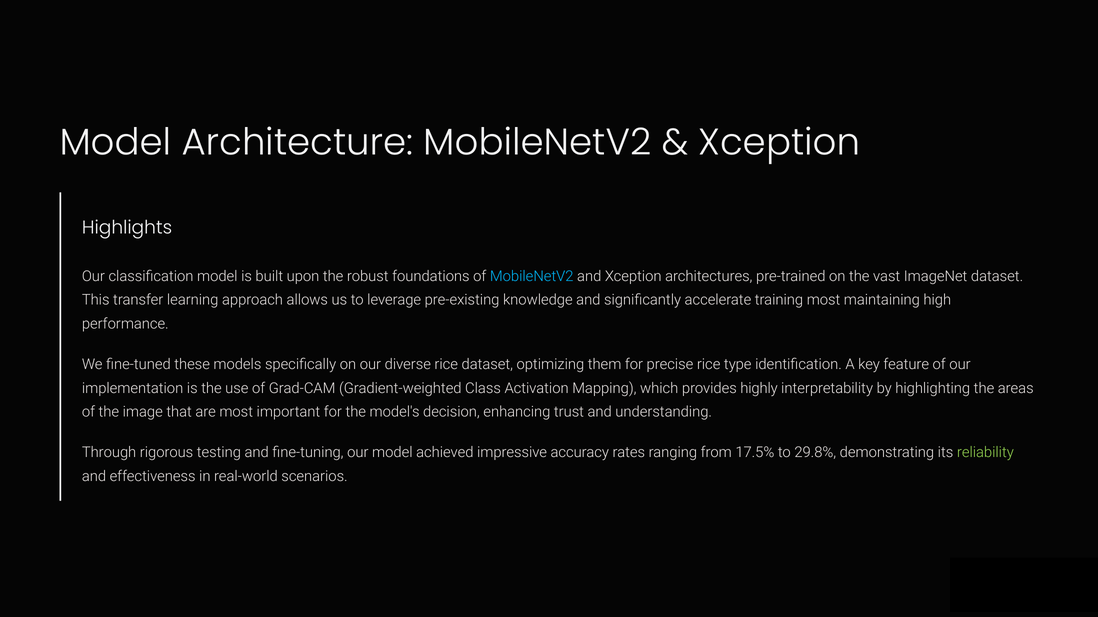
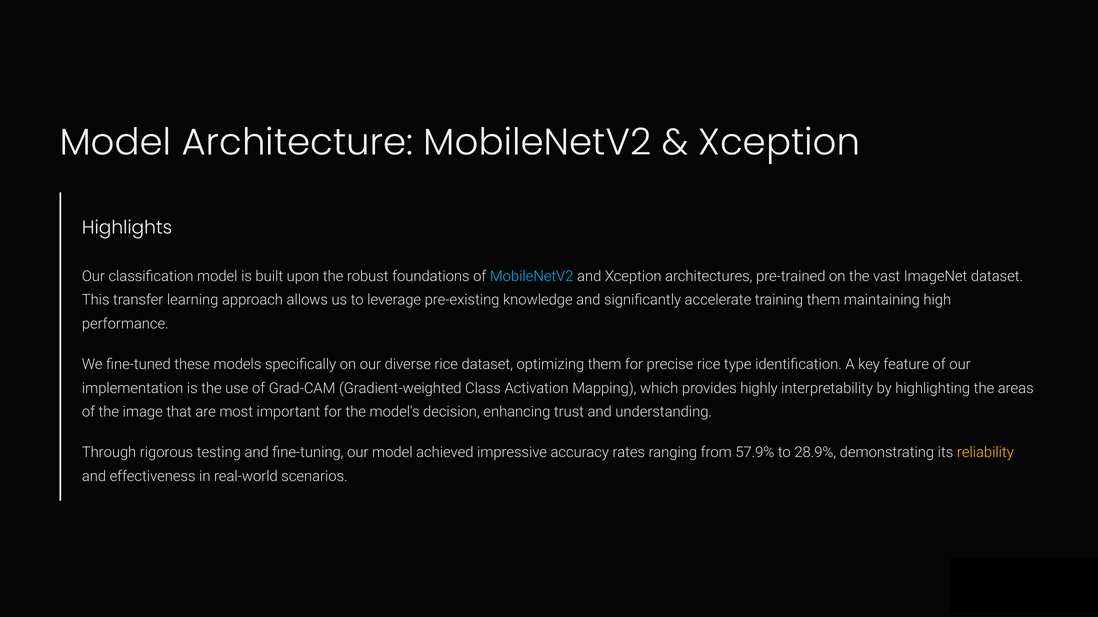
training most: most -> them
17.5%: 17.5% -> 57.9%
29.8%: 29.8% -> 28.9%
reliability colour: light green -> yellow
